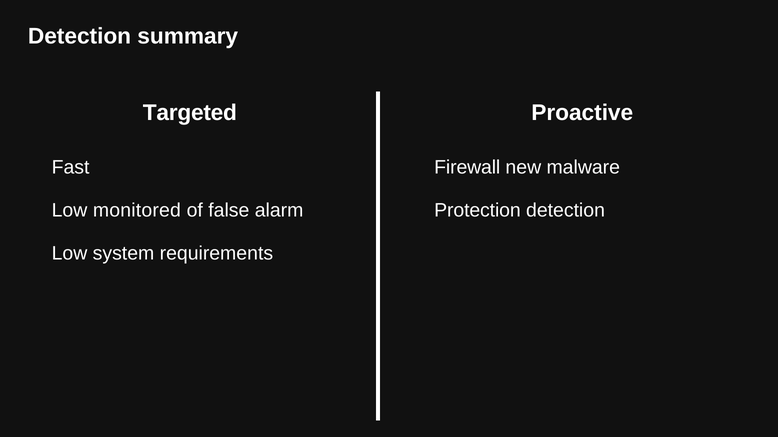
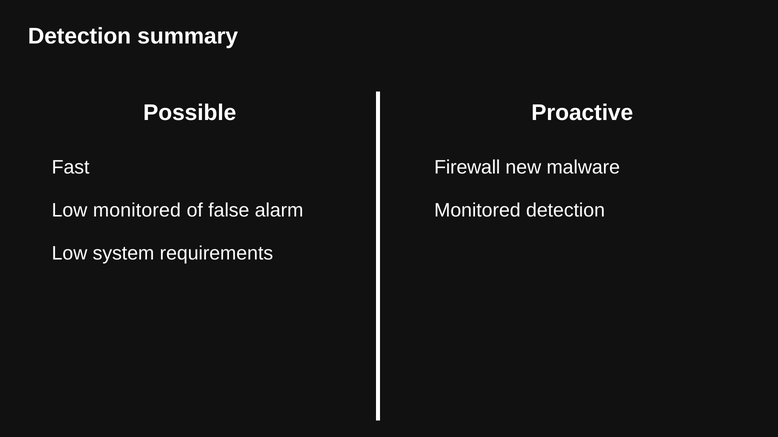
Targeted: Targeted -> Possible
Protection at (477, 211): Protection -> Monitored
